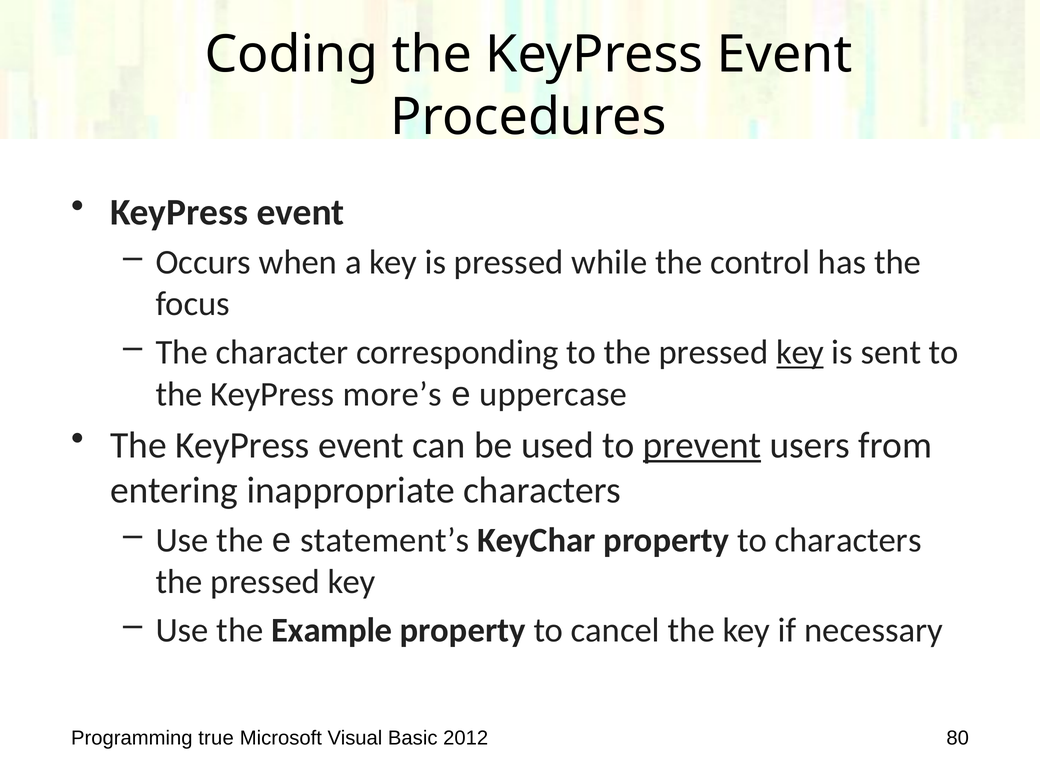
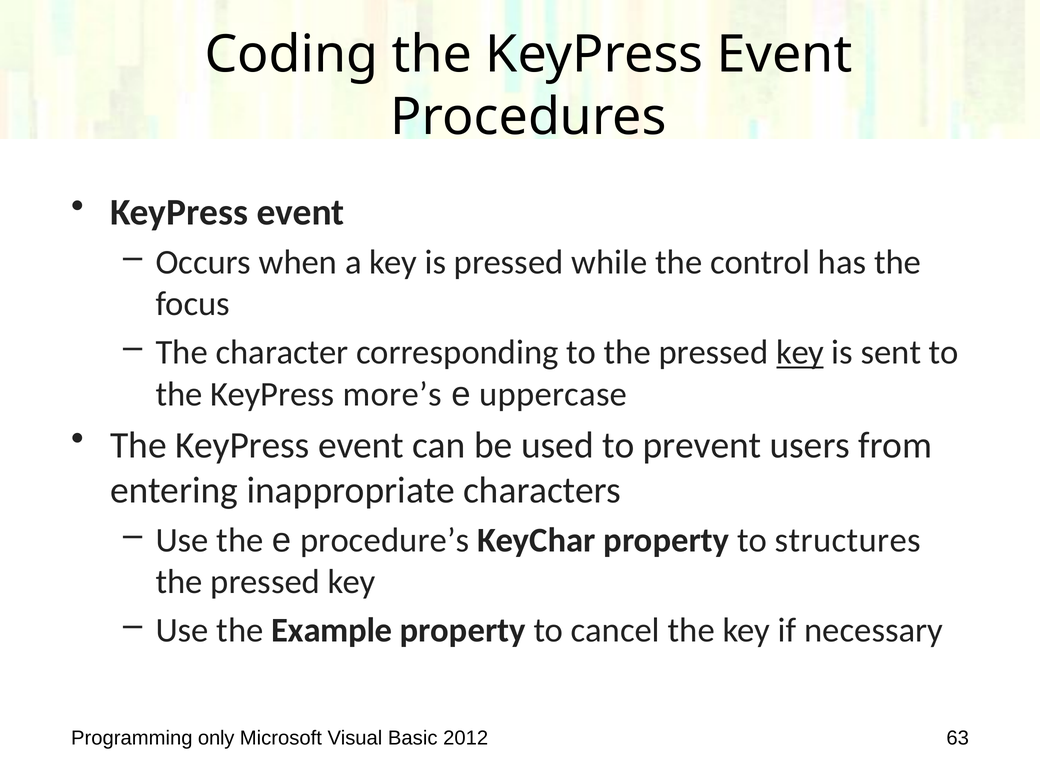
prevent underline: present -> none
statement’s: statement’s -> procedure’s
to characters: characters -> structures
true: true -> only
80: 80 -> 63
